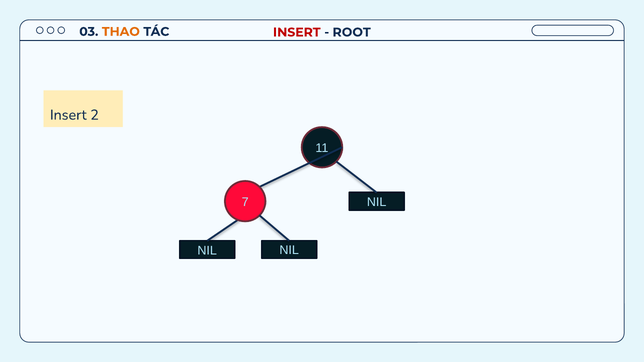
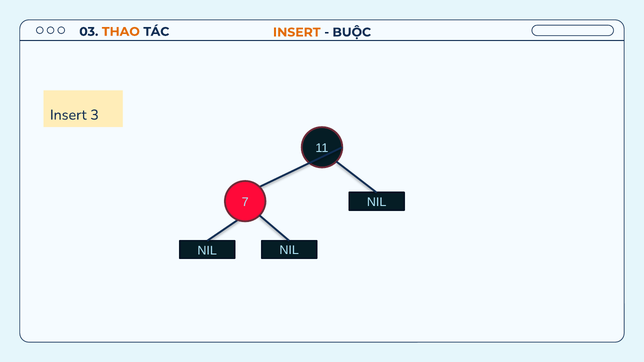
INSERT at (297, 32) colour: red -> orange
ROOT: ROOT -> BUỘC
2: 2 -> 3
